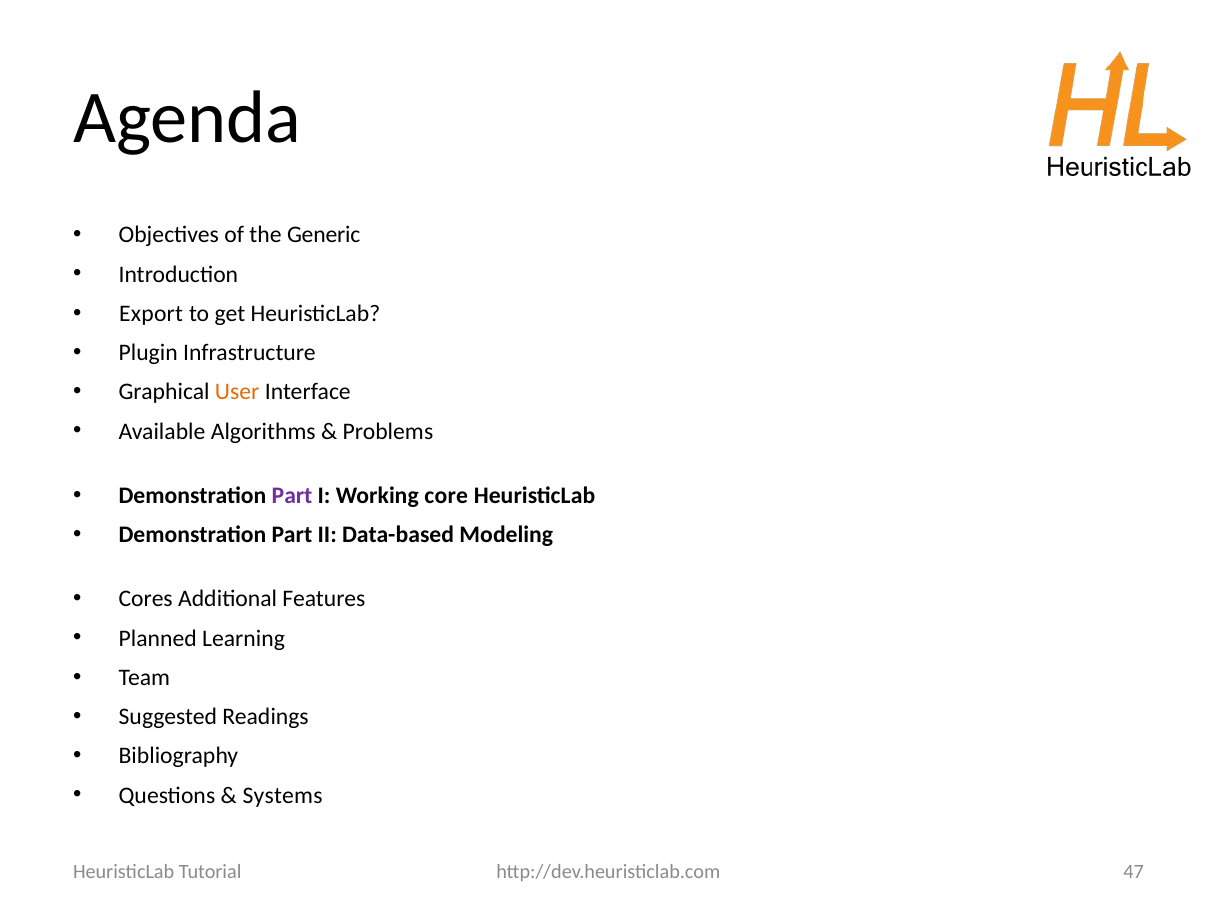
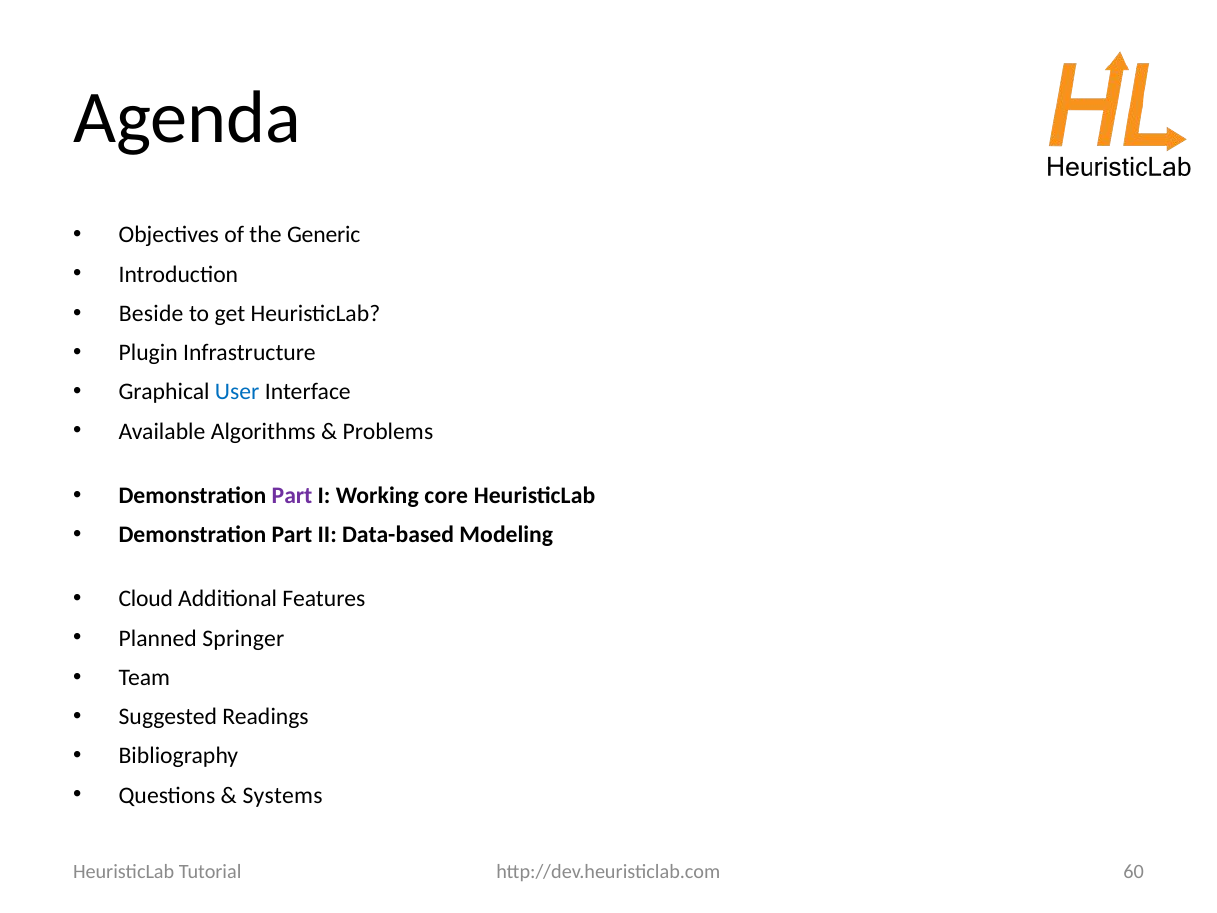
Export: Export -> Beside
User colour: orange -> blue
Cores: Cores -> Cloud
Learning: Learning -> Springer
47: 47 -> 60
